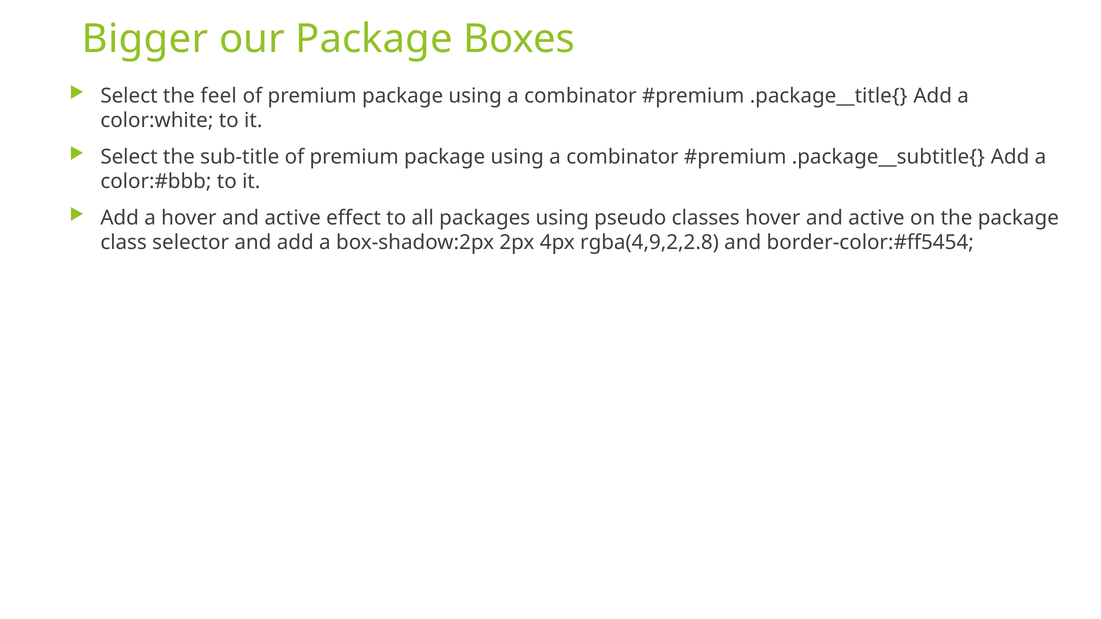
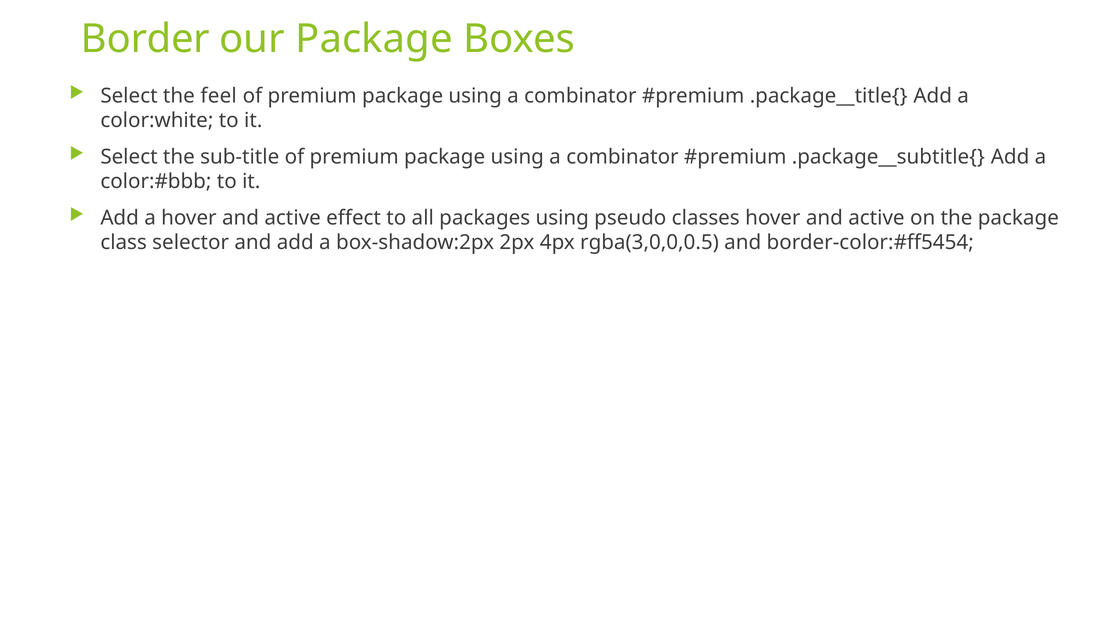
Bigger: Bigger -> Border
rgba(4,9,2,2.8: rgba(4,9,2,2.8 -> rgba(3,0,0,0.5
